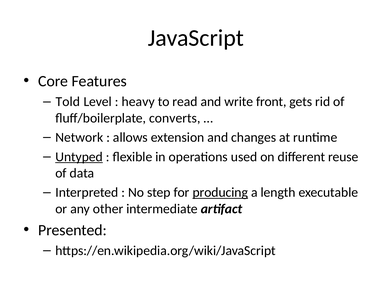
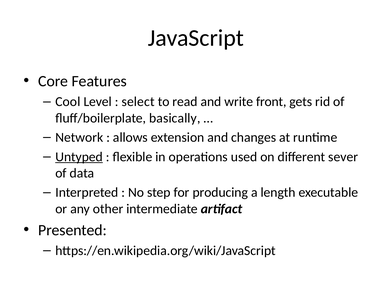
Told: Told -> Cool
heavy: heavy -> select
converts: converts -> basically
reuse: reuse -> sever
producing underline: present -> none
